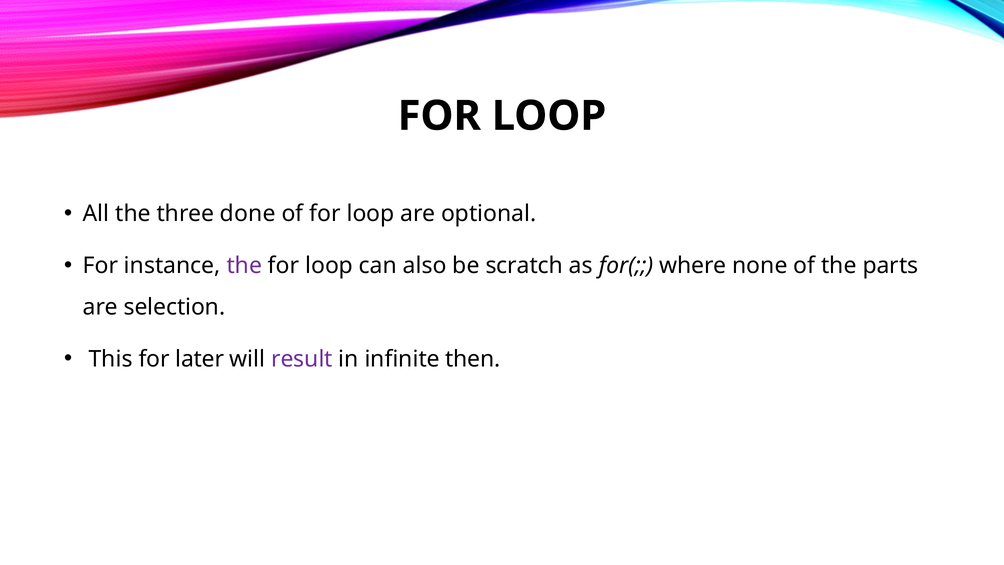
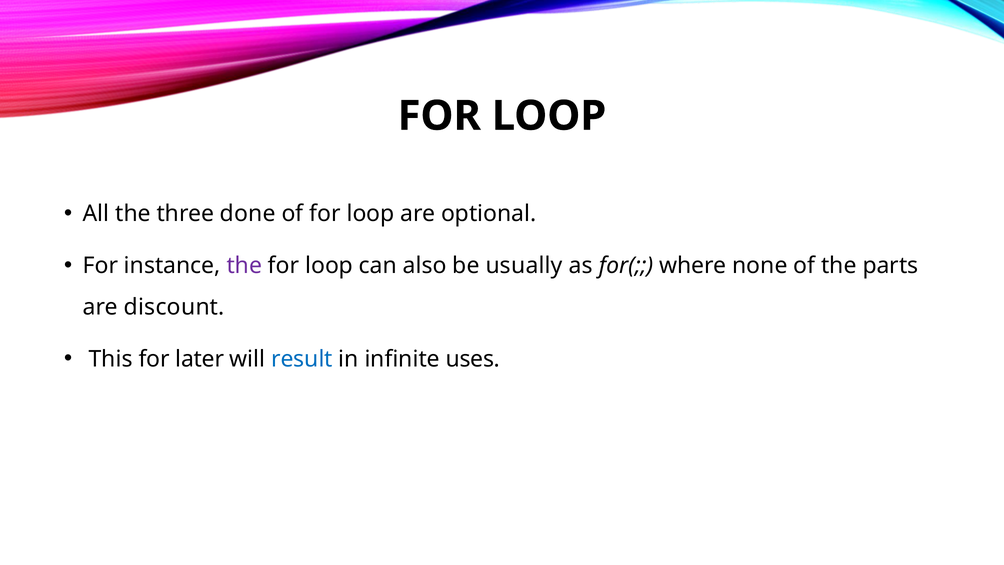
scratch: scratch -> usually
selection: selection -> discount
result colour: purple -> blue
then: then -> uses
